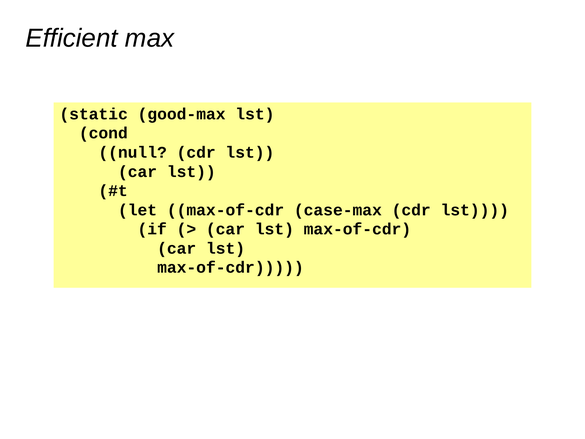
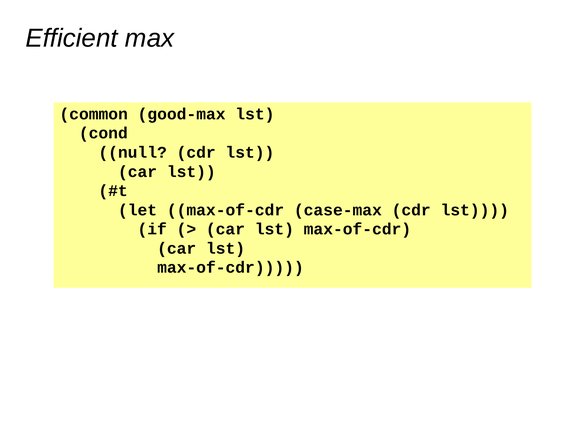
static: static -> common
